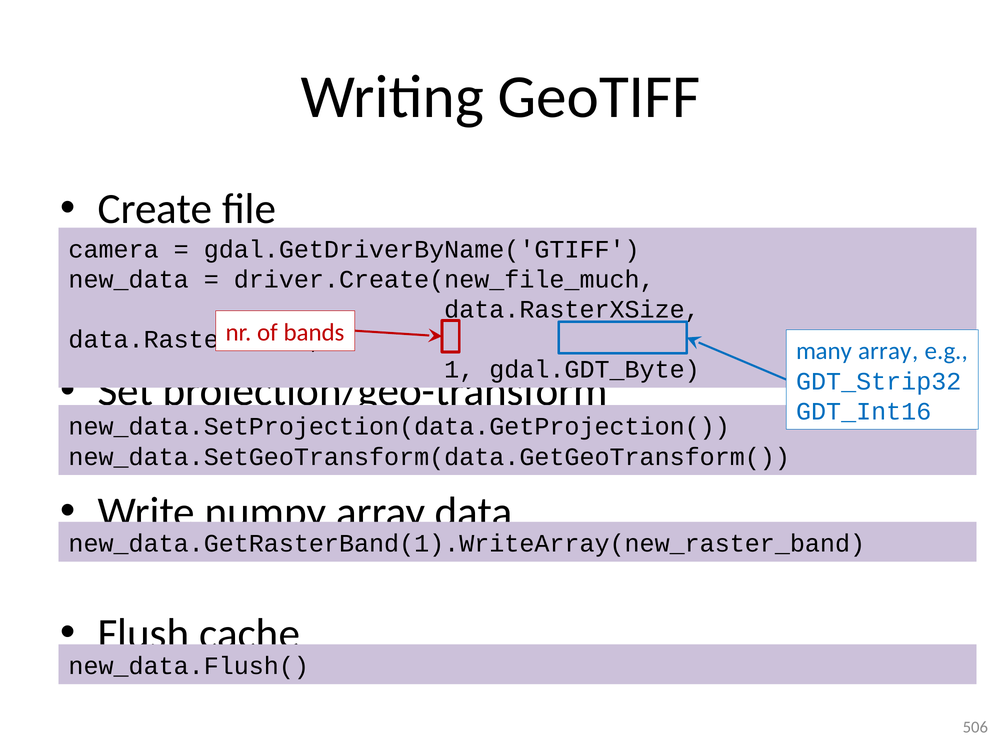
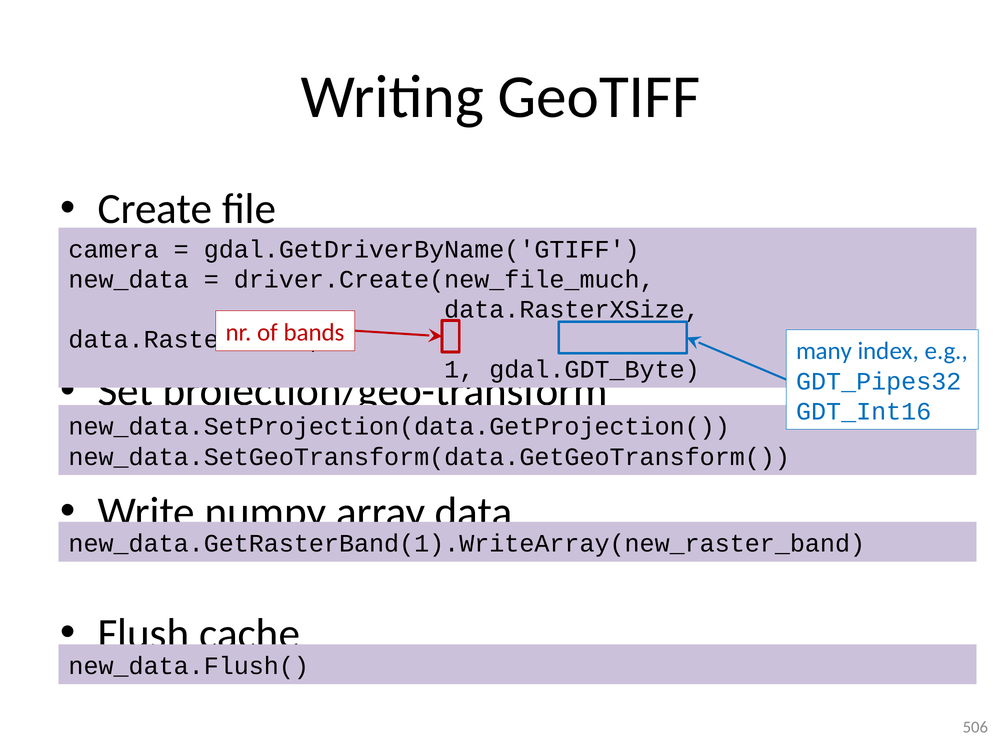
many array: array -> index
GDT_Strip32: GDT_Strip32 -> GDT_Pipes32
